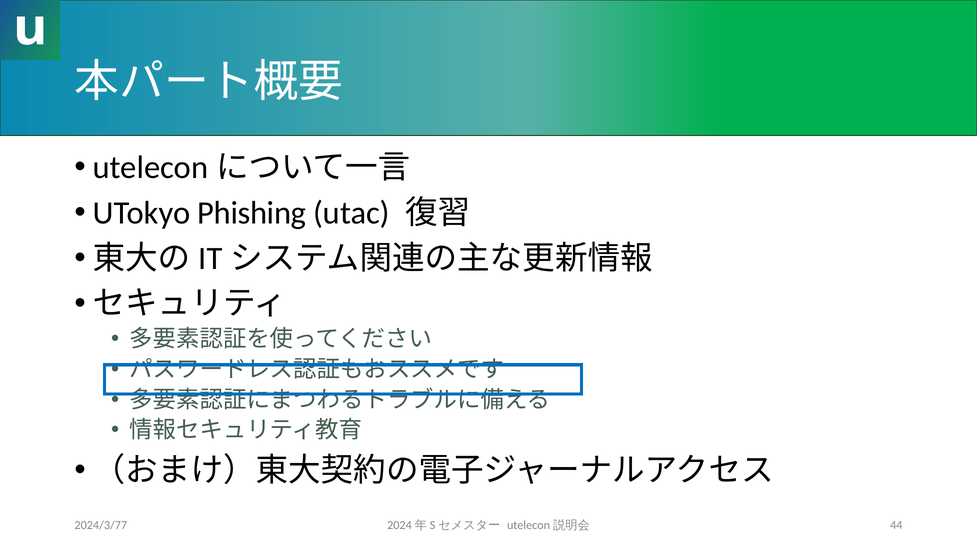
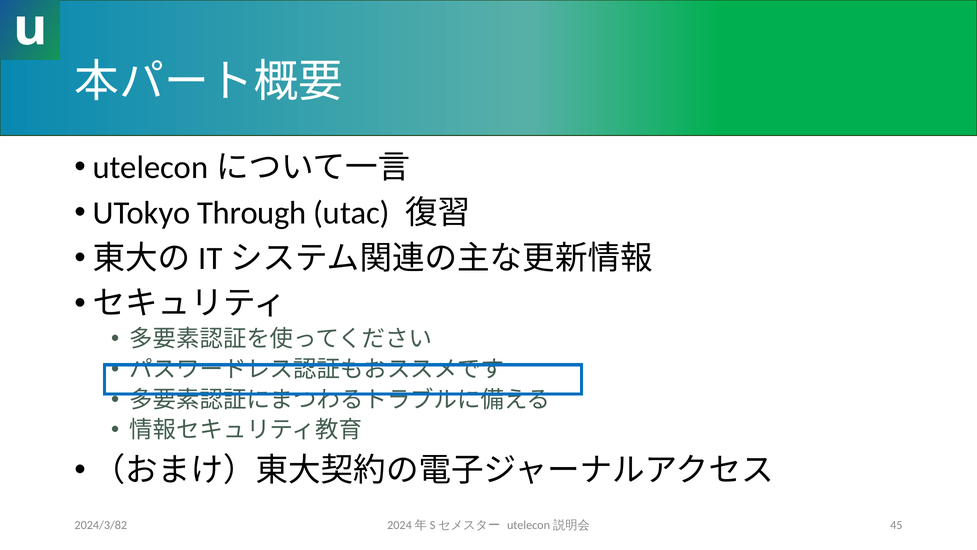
Phishing: Phishing -> Through
2024/3/77: 2024/3/77 -> 2024/3/82
44: 44 -> 45
